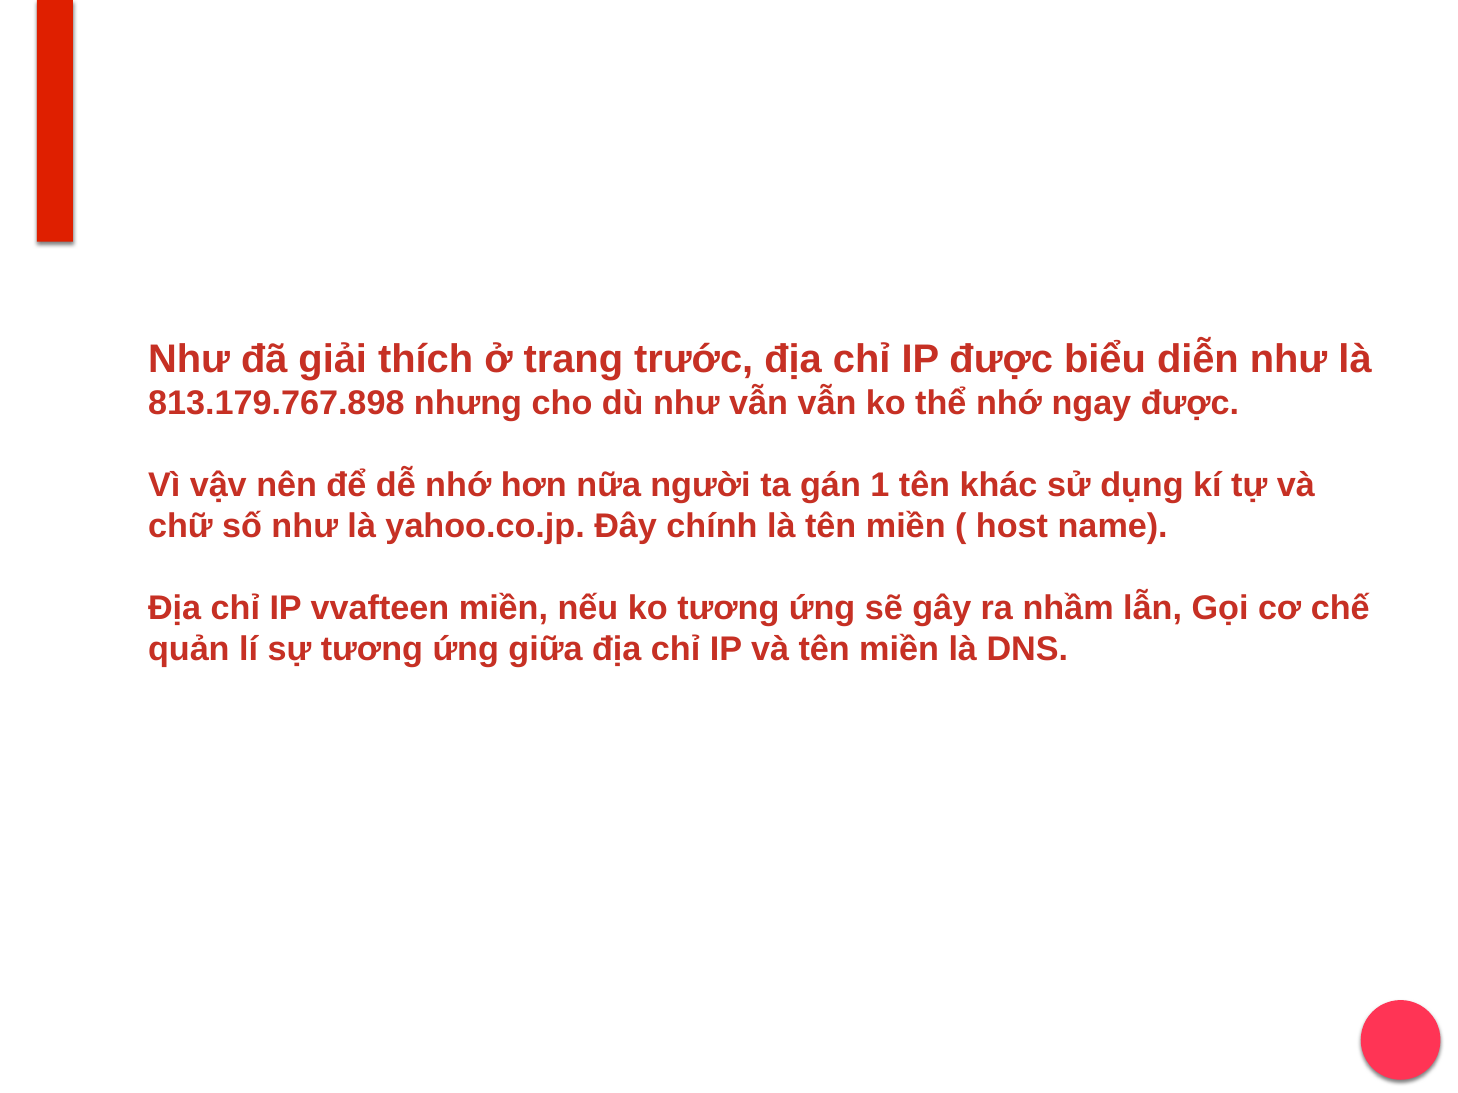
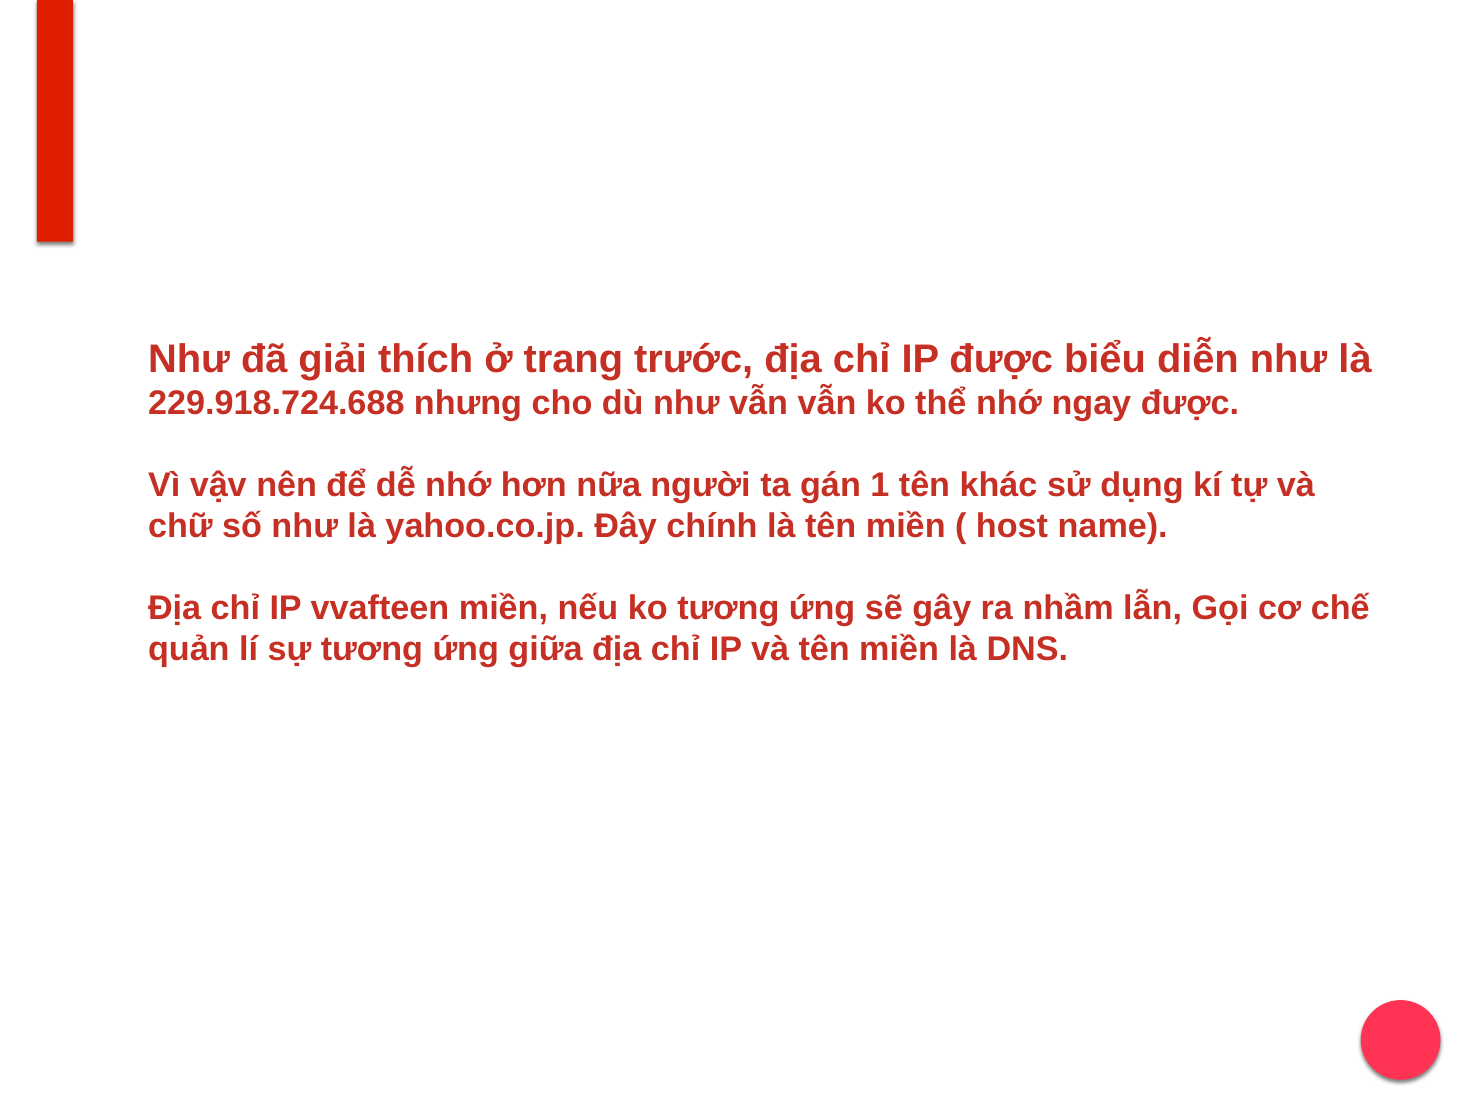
813.179.767.898: 813.179.767.898 -> 229.918.724.688
